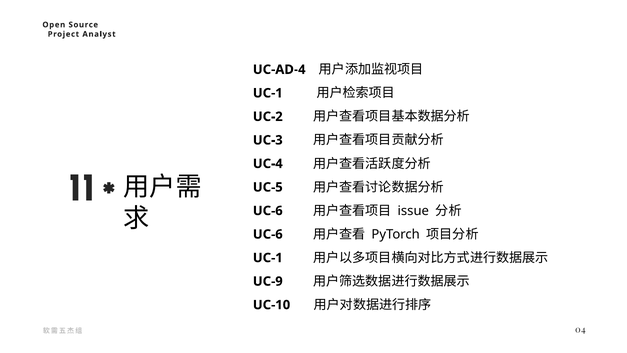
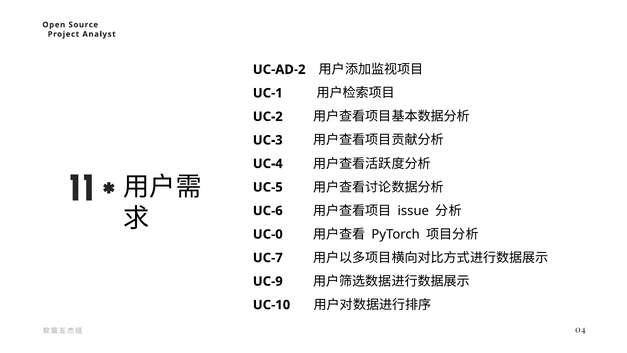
UC-AD-4: UC-AD-4 -> UC-AD-2
UC-6 at (268, 234): UC-6 -> UC-0
UC-1 at (268, 258): UC-1 -> UC-7
